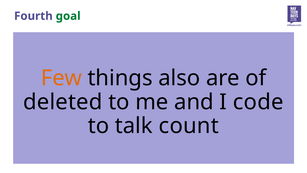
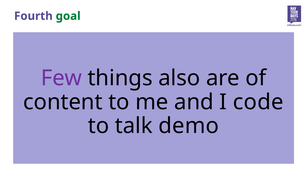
Few colour: orange -> purple
deleted: deleted -> content
count: count -> demo
